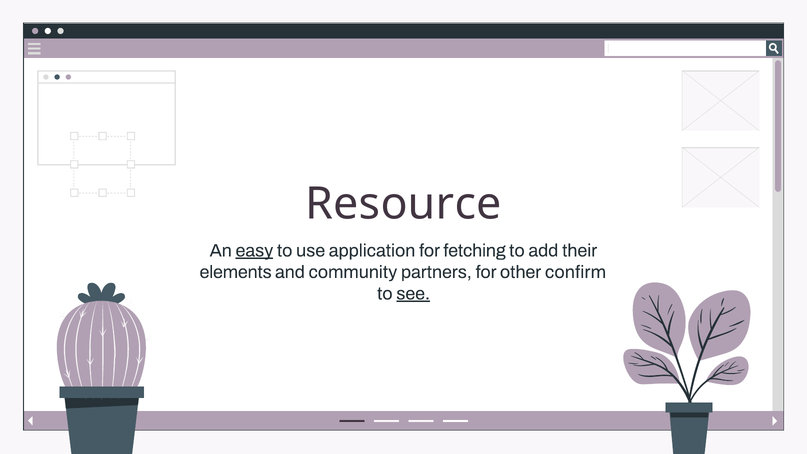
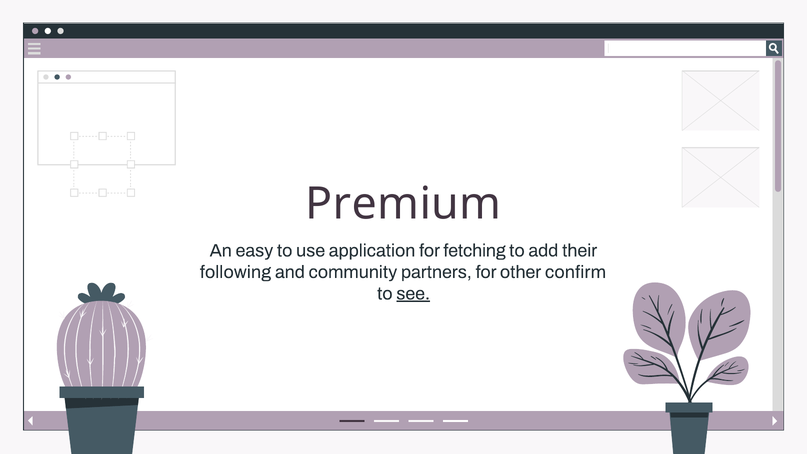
Resource: Resource -> Premium
easy underline: present -> none
elements: elements -> following
